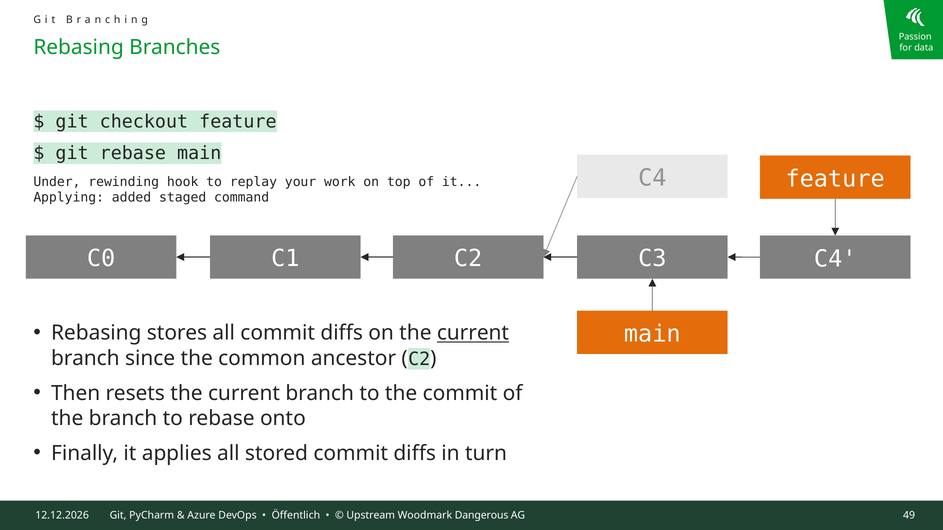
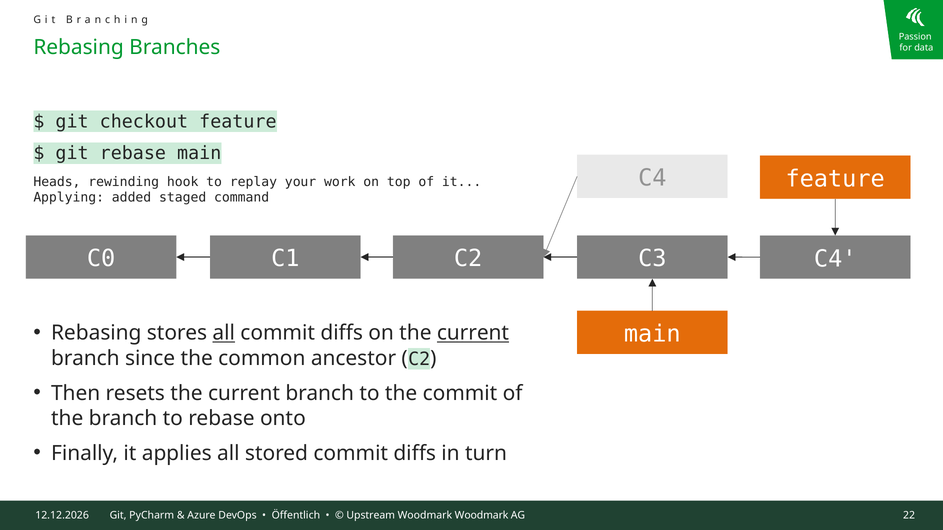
Under: Under -> Heads
all at (224, 333) underline: none -> present
Woodmark Dangerous: Dangerous -> Woodmark
49: 49 -> 22
